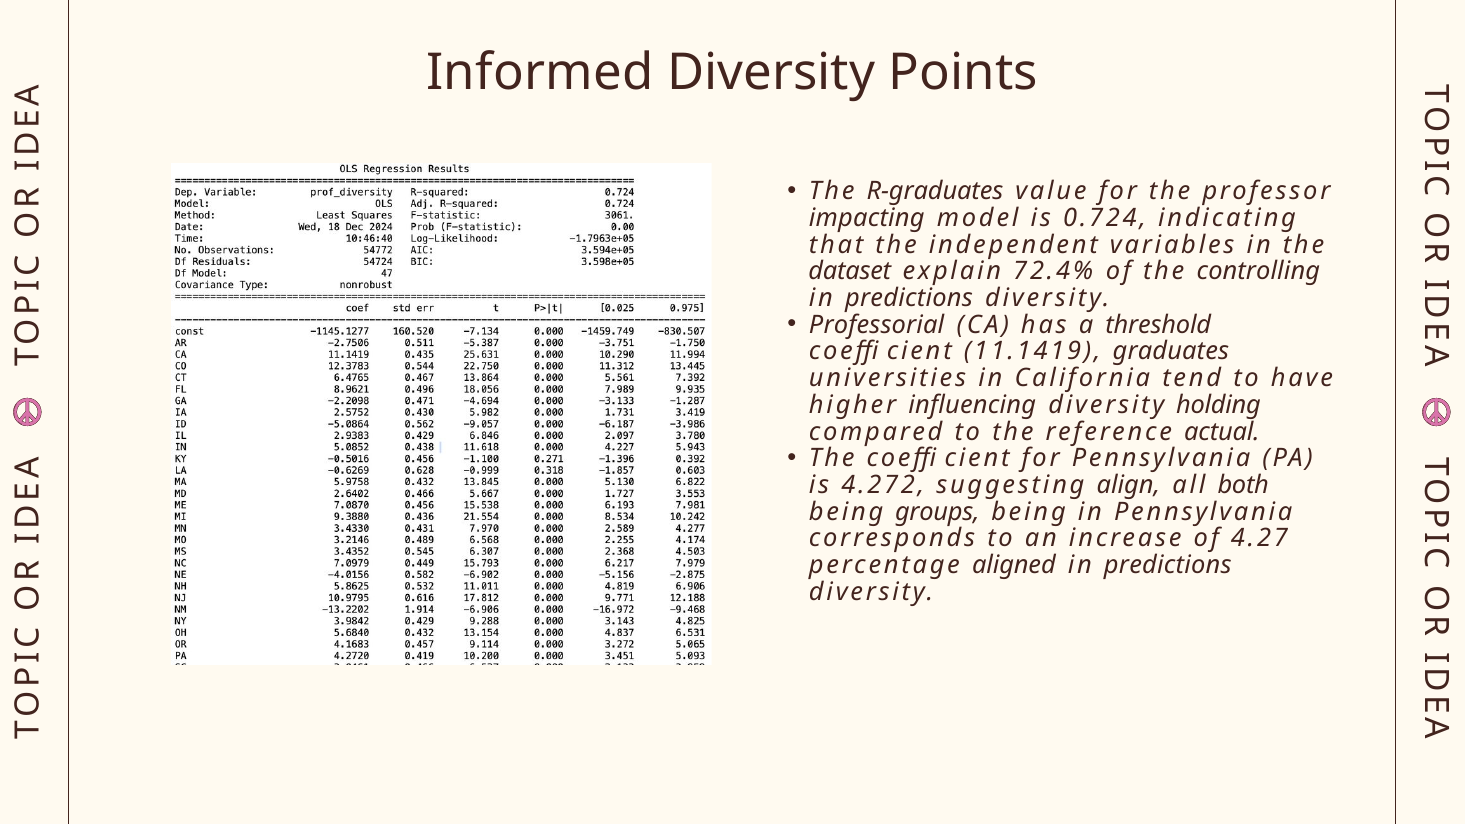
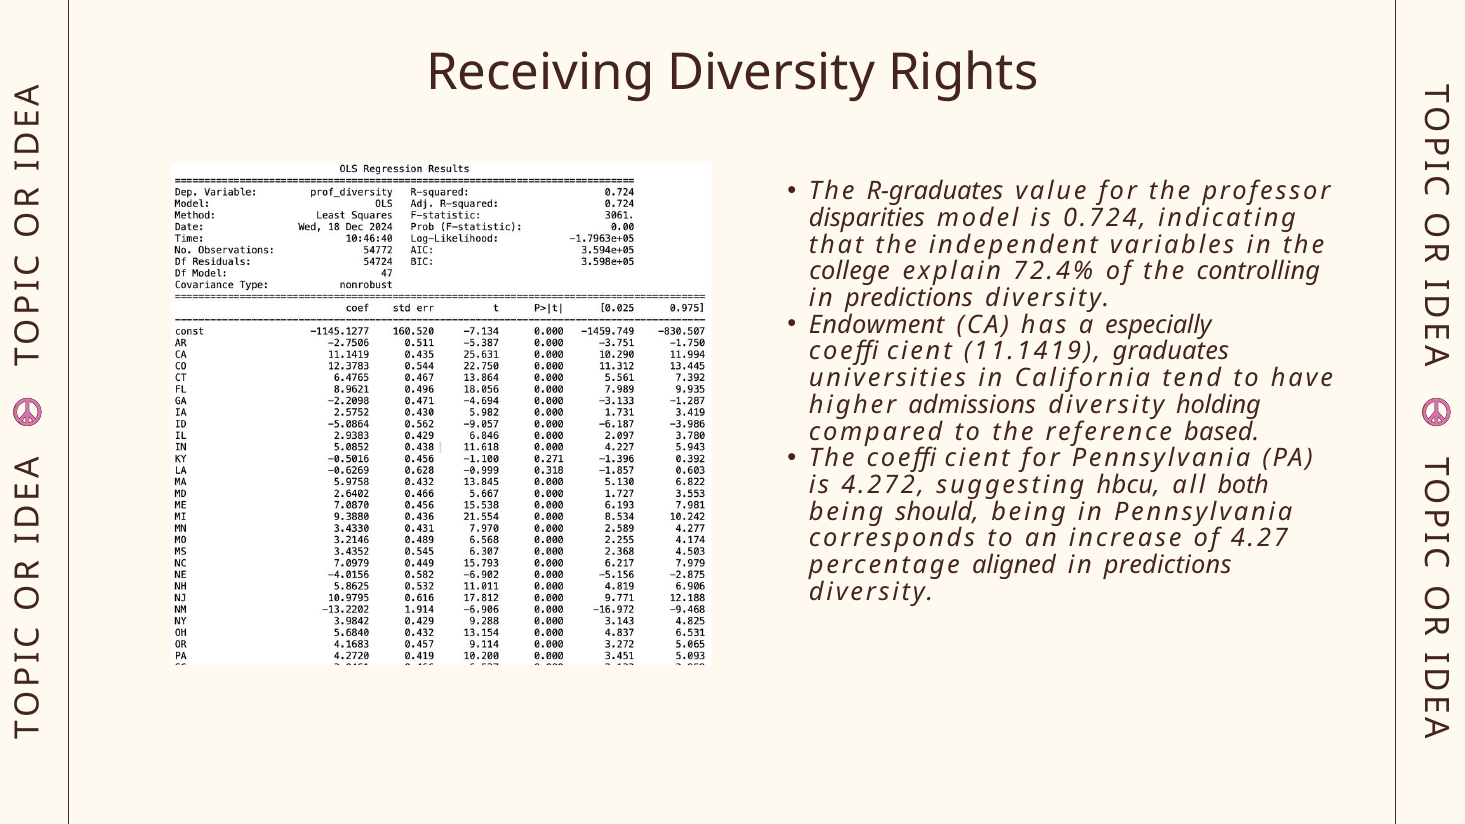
Informed: Informed -> Receiving
Points: Points -> Rights
impacting: impacting -> disparities
dataset: dataset -> college
Professorial: Professorial -> Endowment
threshold: threshold -> especially
influencing: influencing -> admissions
actual: actual -> based
align: align -> hbcu
groups: groups -> should
